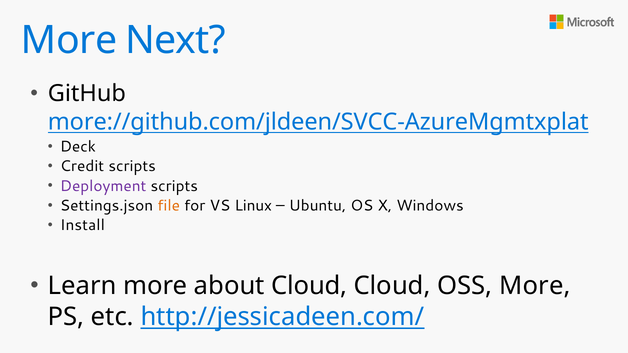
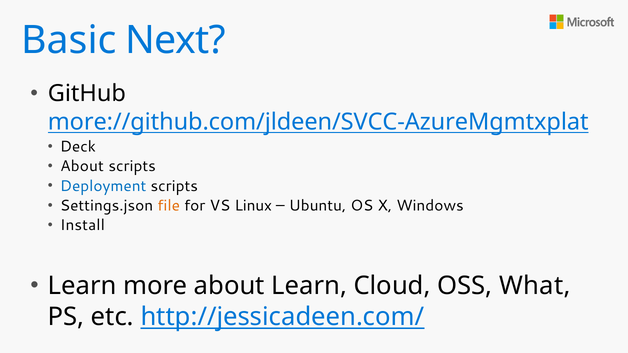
More at (69, 41): More -> Basic
Credit at (82, 166): Credit -> About
Deployment colour: purple -> blue
about Cloud: Cloud -> Learn
OSS More: More -> What
